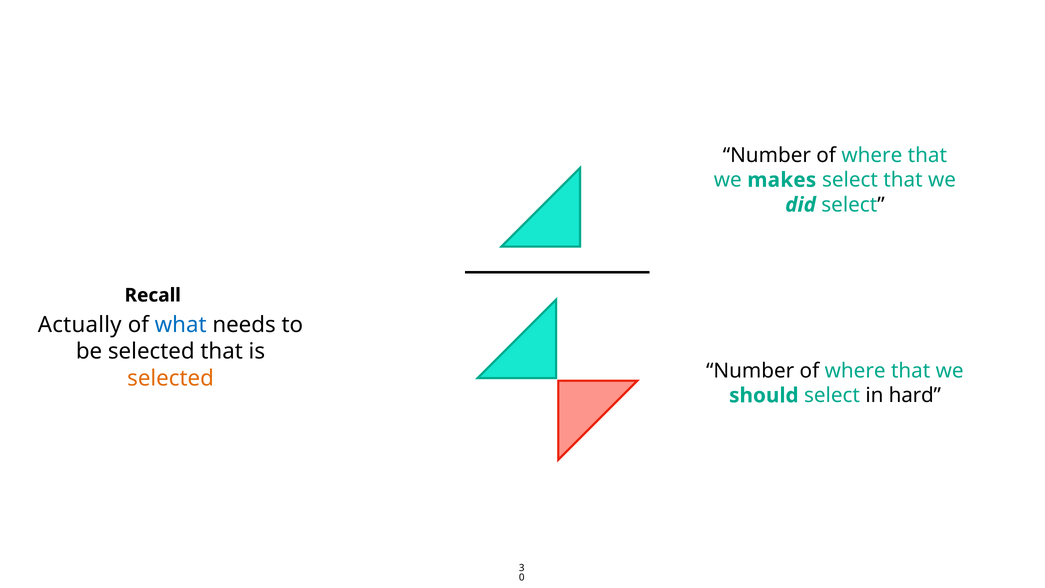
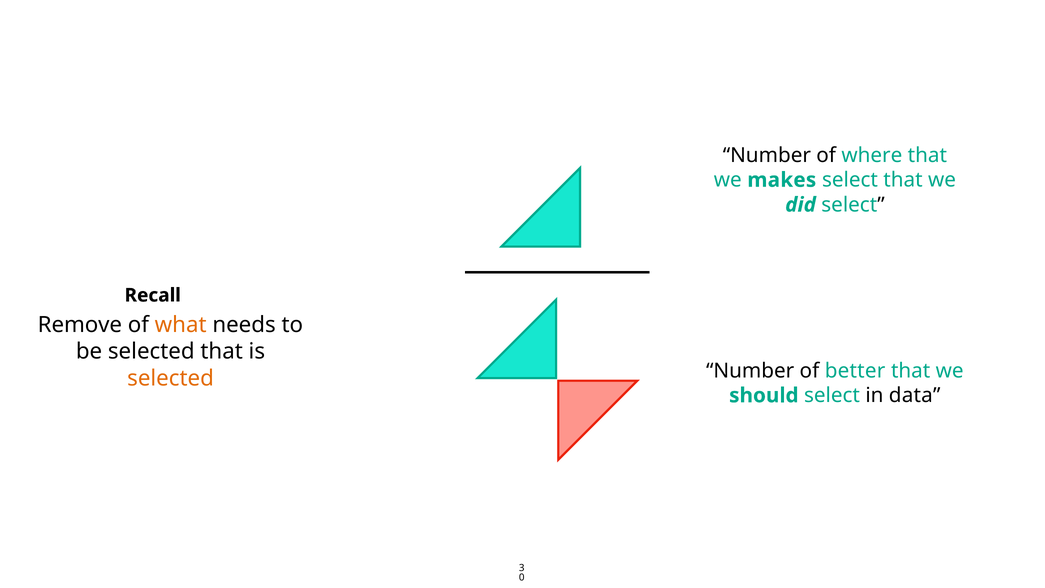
Actually: Actually -> Remove
what colour: blue -> orange
where at (855, 371): where -> better
hard: hard -> data
